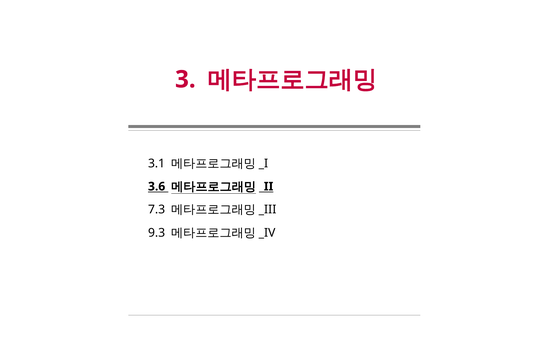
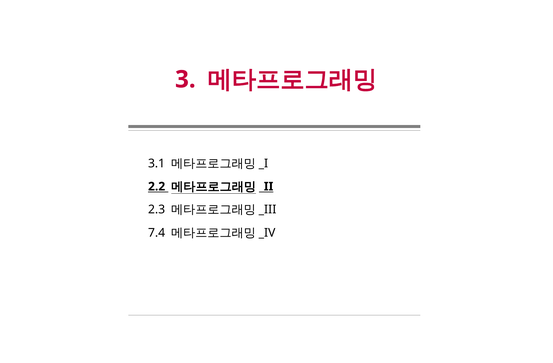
3.6: 3.6 -> 2.2
7.3: 7.3 -> 2.3
9.3: 9.3 -> 7.4
